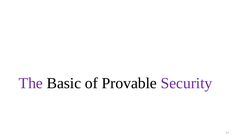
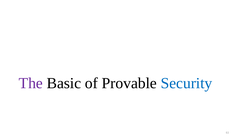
Security colour: purple -> blue
